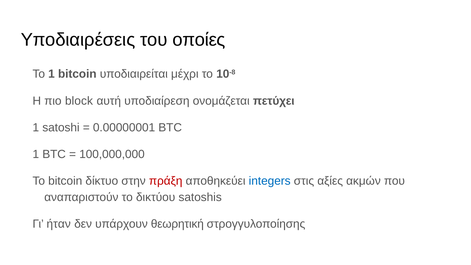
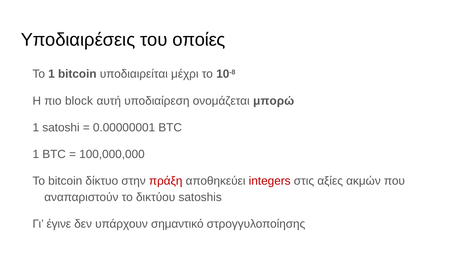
πετύχει: πετύχει -> μπορώ
integers colour: blue -> red
ήταν: ήταν -> έγινε
θεωρητική: θεωρητική -> σημαντικό
